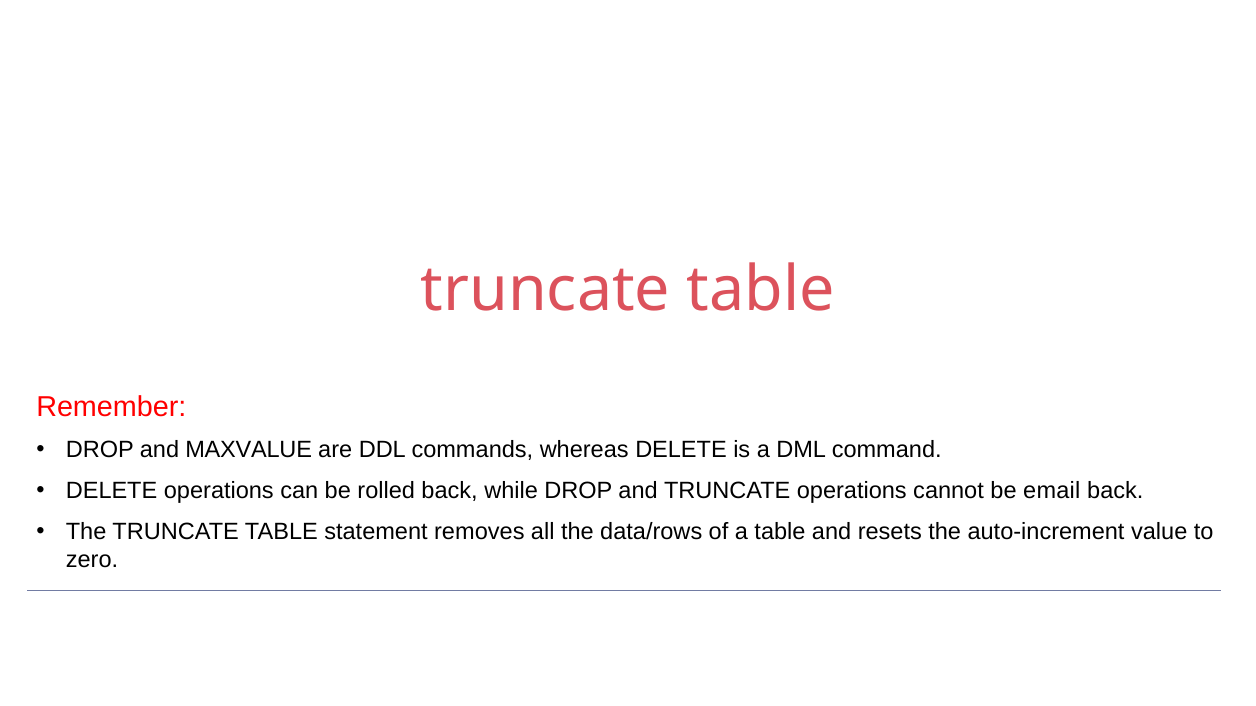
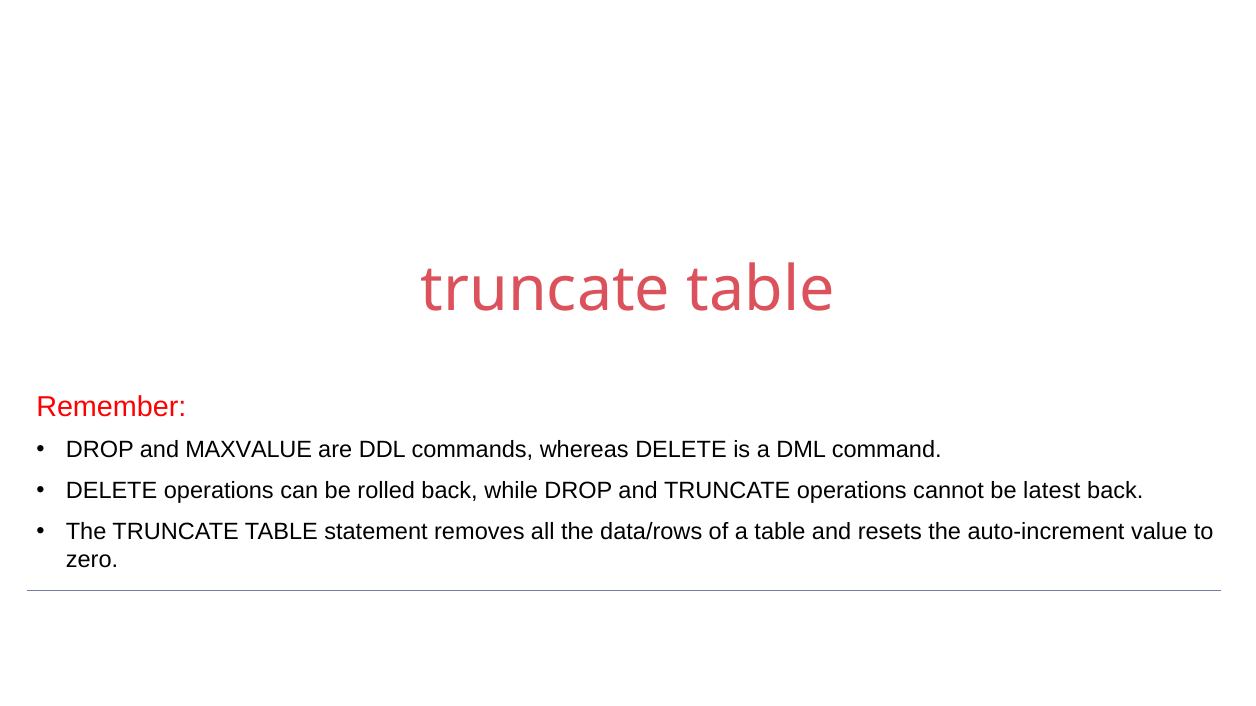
email: email -> latest
